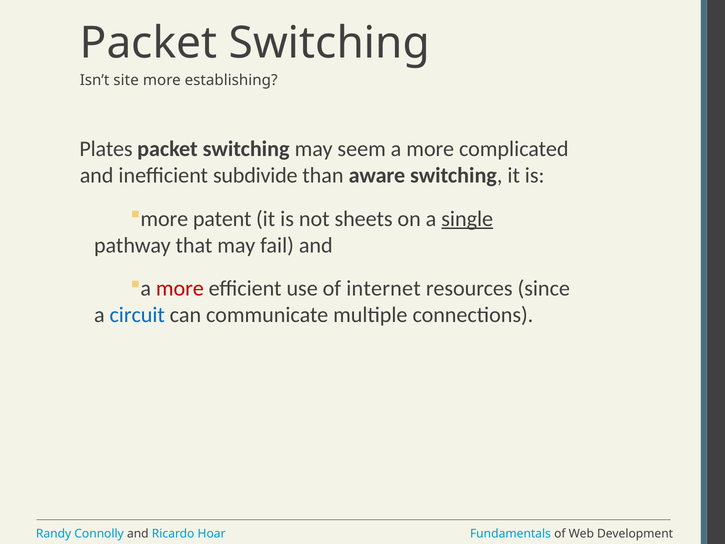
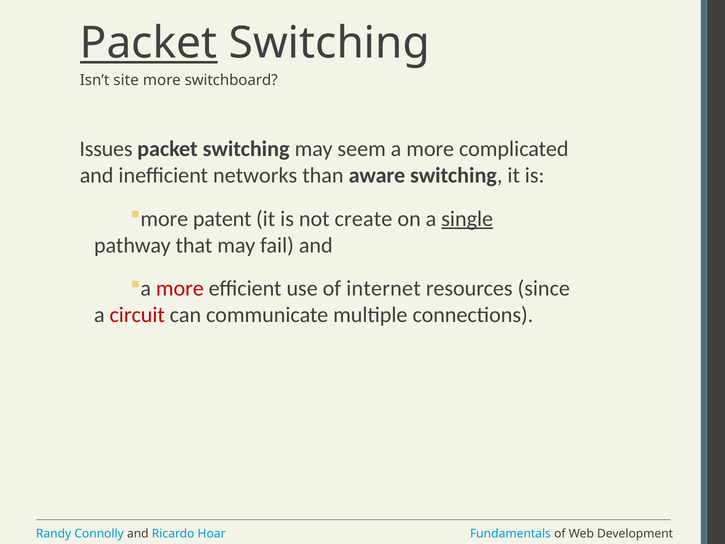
Packet at (149, 43) underline: none -> present
establishing: establishing -> switchboard
Plates: Plates -> Issues
subdivide: subdivide -> networks
sheets: sheets -> create
circuit colour: blue -> red
